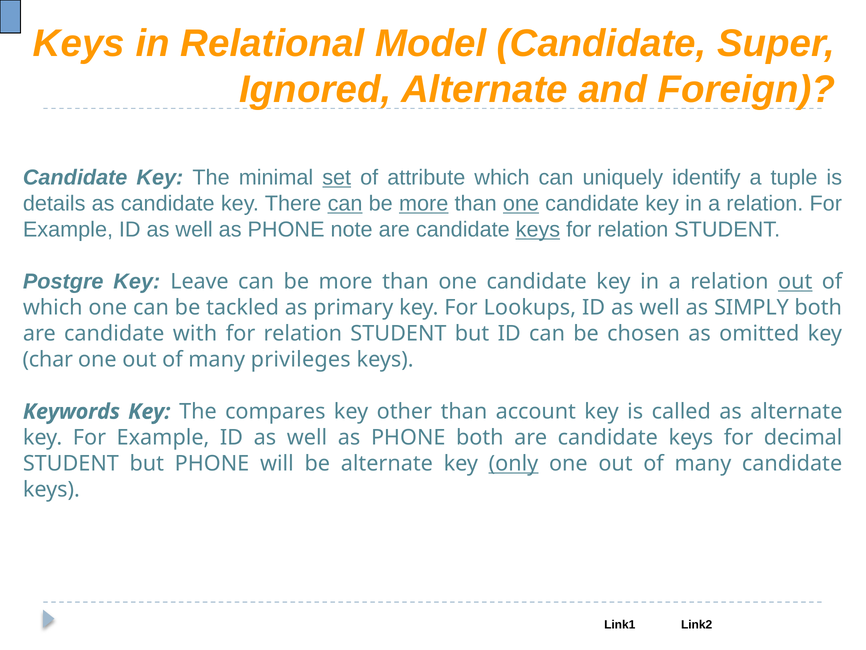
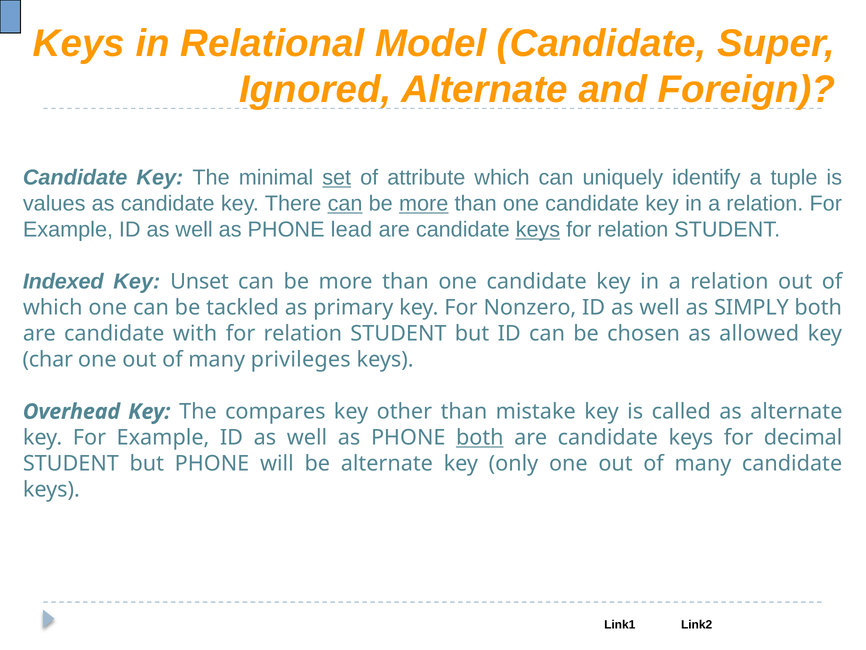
details: details -> values
one at (521, 204) underline: present -> none
note: note -> lead
Postgre: Postgre -> Indexed
Leave: Leave -> Unset
out at (795, 281) underline: present -> none
Lookups: Lookups -> Nonzero
omitted: omitted -> allowed
Keywords: Keywords -> Overhead
account: account -> mistake
both at (480, 437) underline: none -> present
only underline: present -> none
